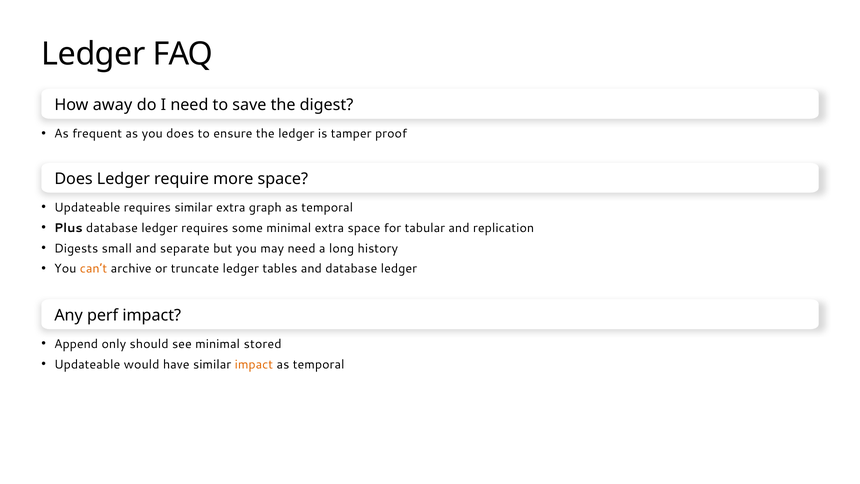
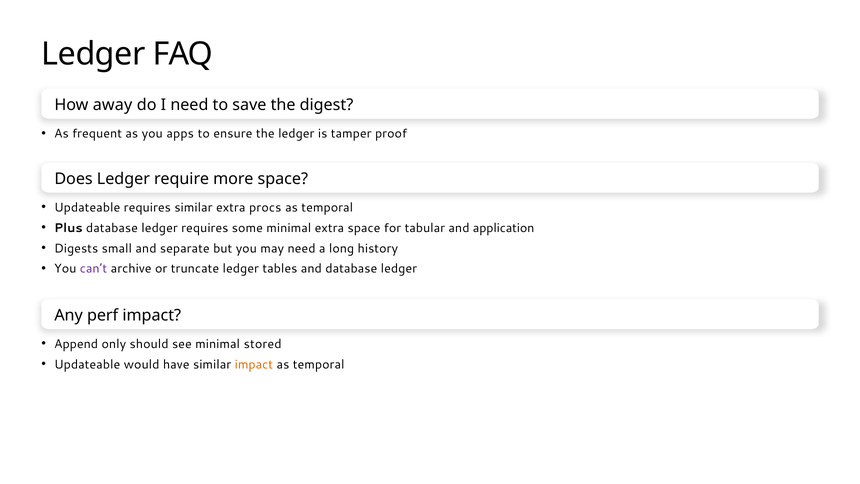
you does: does -> apps
graph: graph -> procs
replication: replication -> application
can’t colour: orange -> purple
